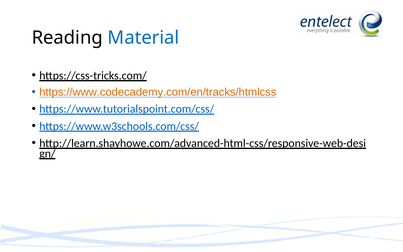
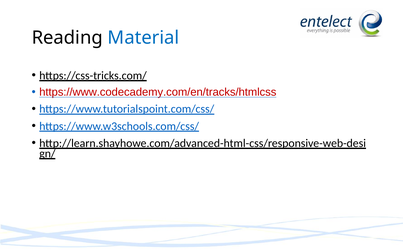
https://www.codecademy.com/en/tracks/htmlcss colour: orange -> red
